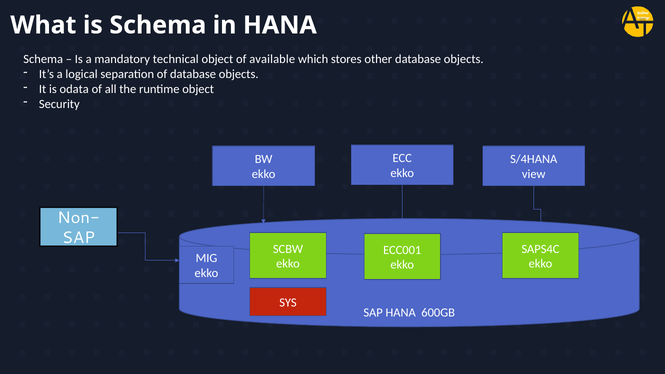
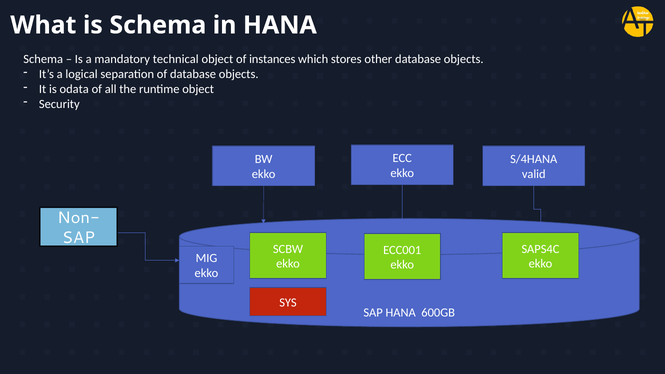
available: available -> instances
view: view -> valid
